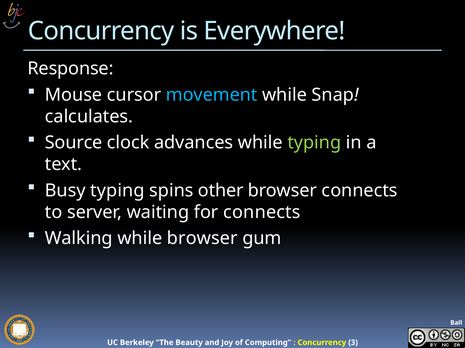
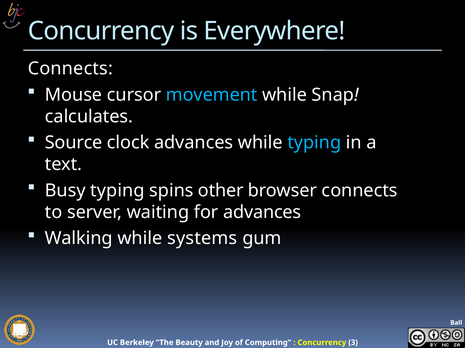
Response at (71, 69): Response -> Connects
typing at (314, 143) colour: light green -> light blue
for connects: connects -> advances
while browser: browser -> systems
